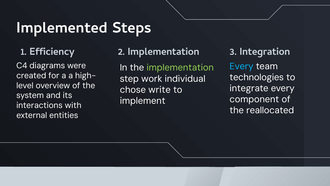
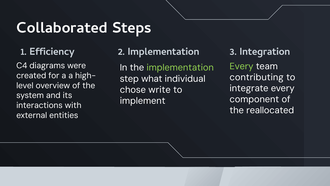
Implemented: Implemented -> Collaborated
Every at (242, 66) colour: light blue -> light green
technologies: technologies -> contributing
work: work -> what
